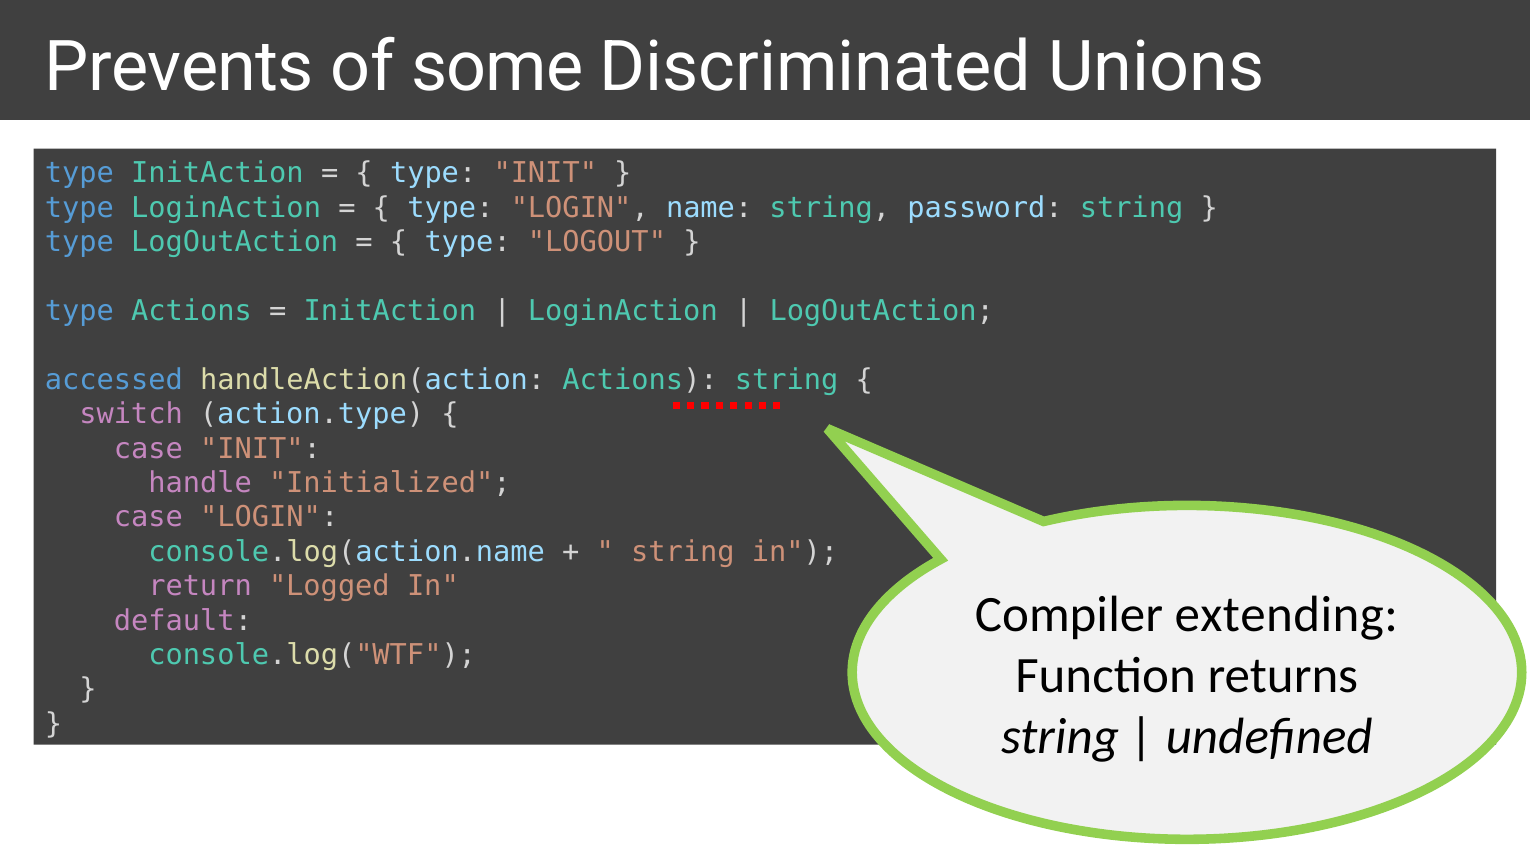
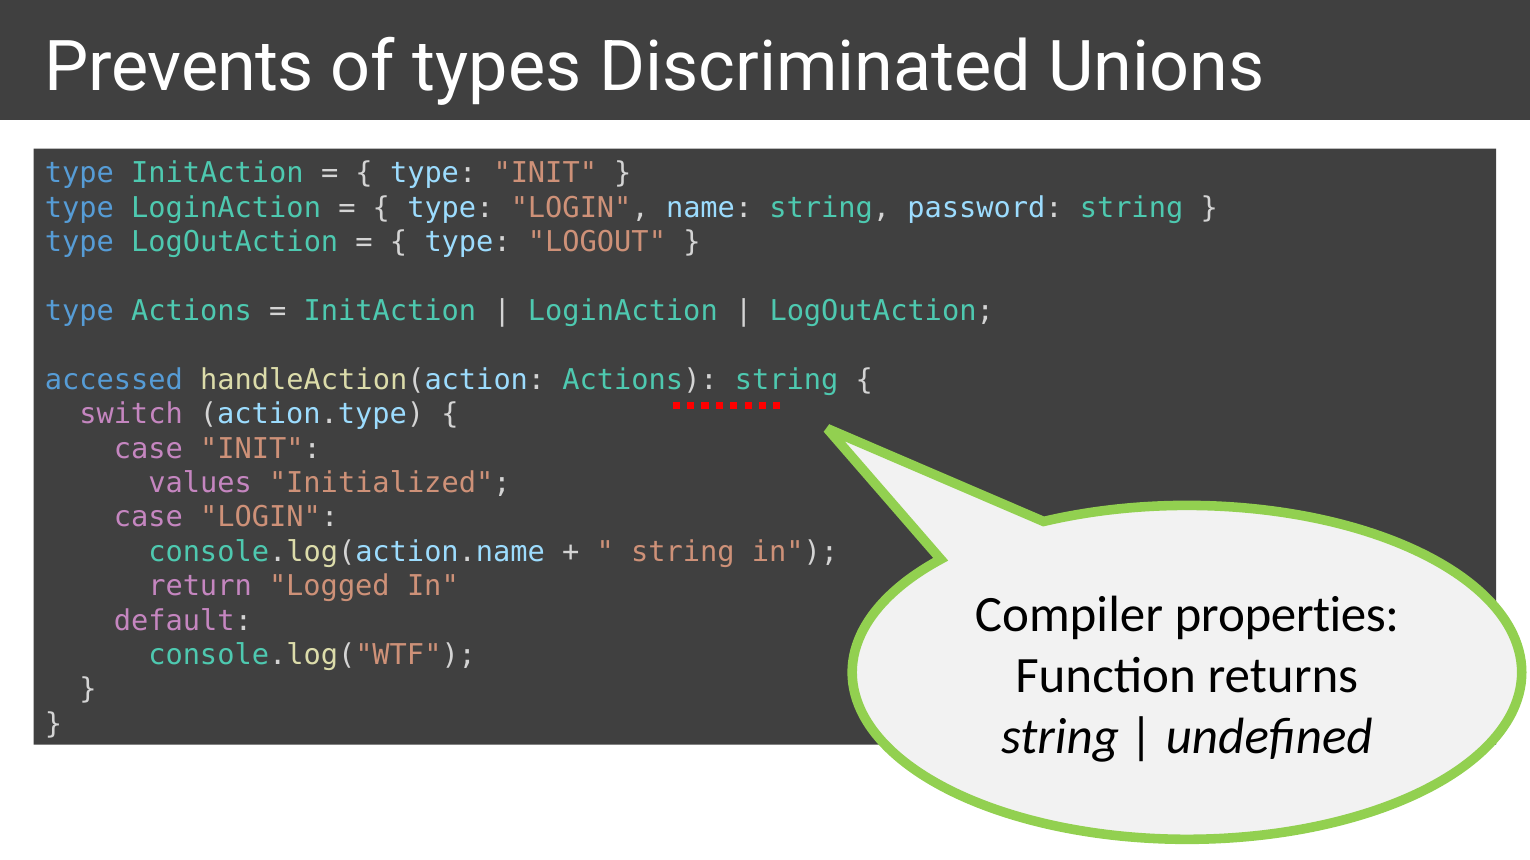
some: some -> types
handle: handle -> values
extending: extending -> properties
